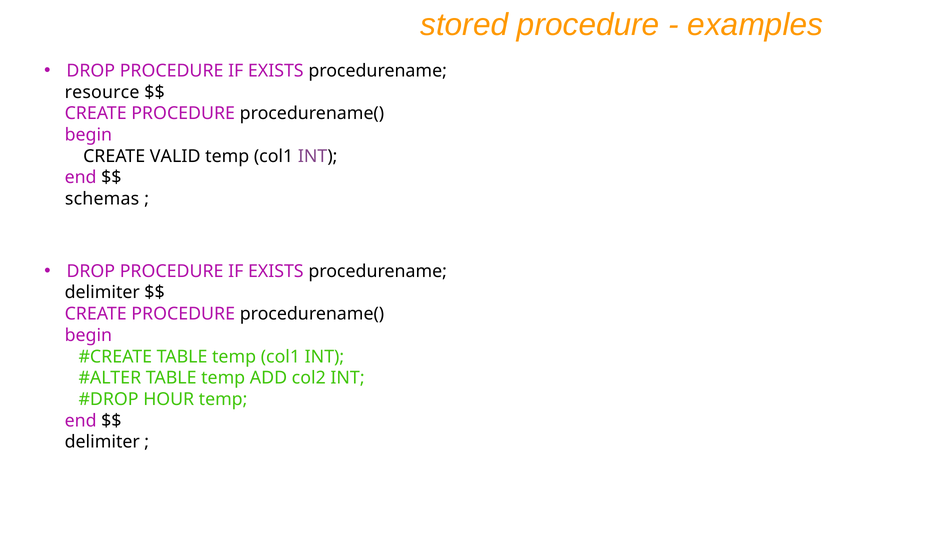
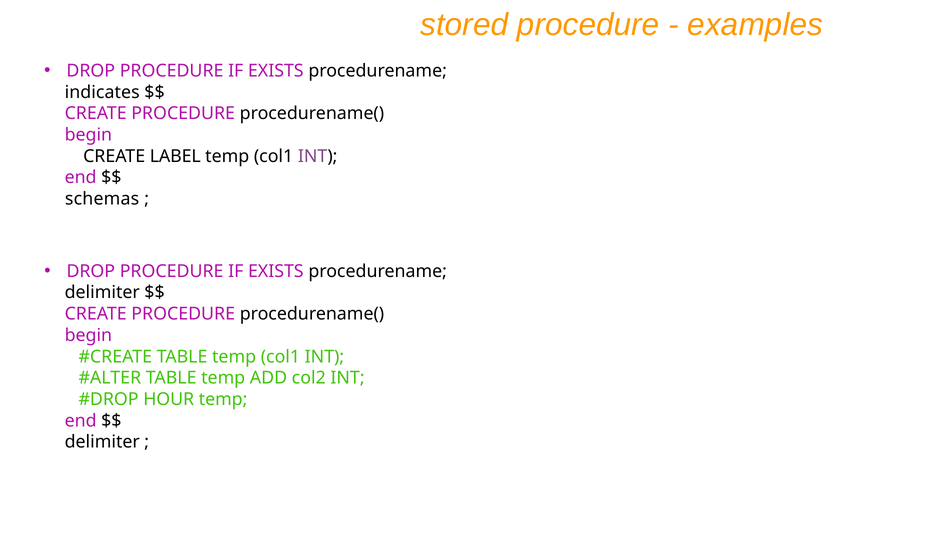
resource: resource -> indicates
VALID: VALID -> LABEL
